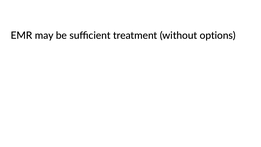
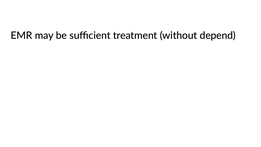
options: options -> depend
